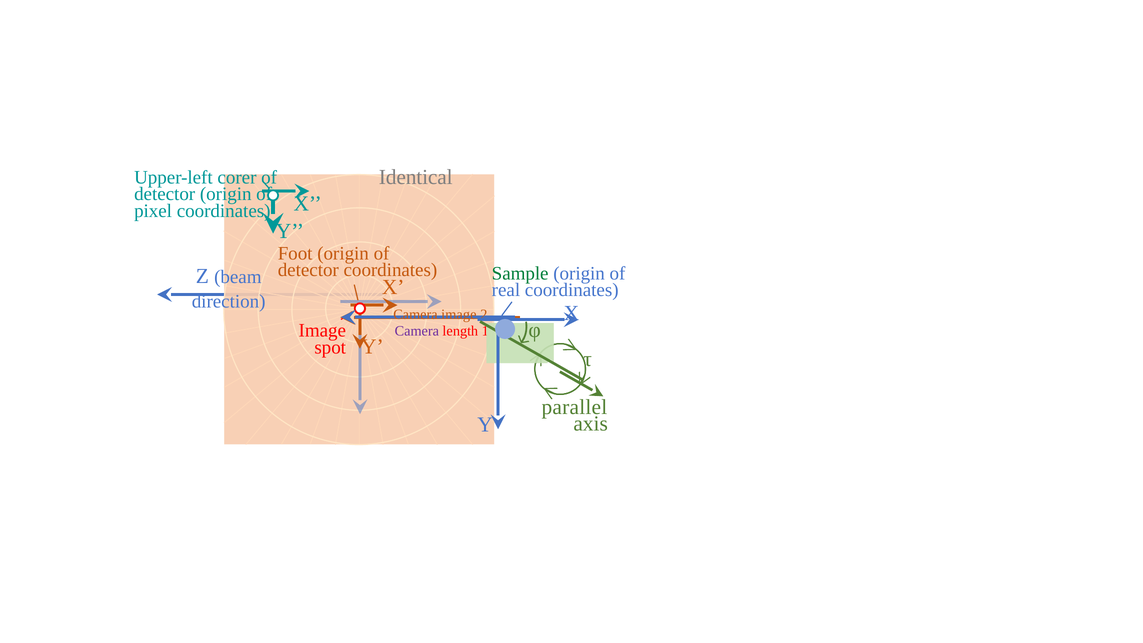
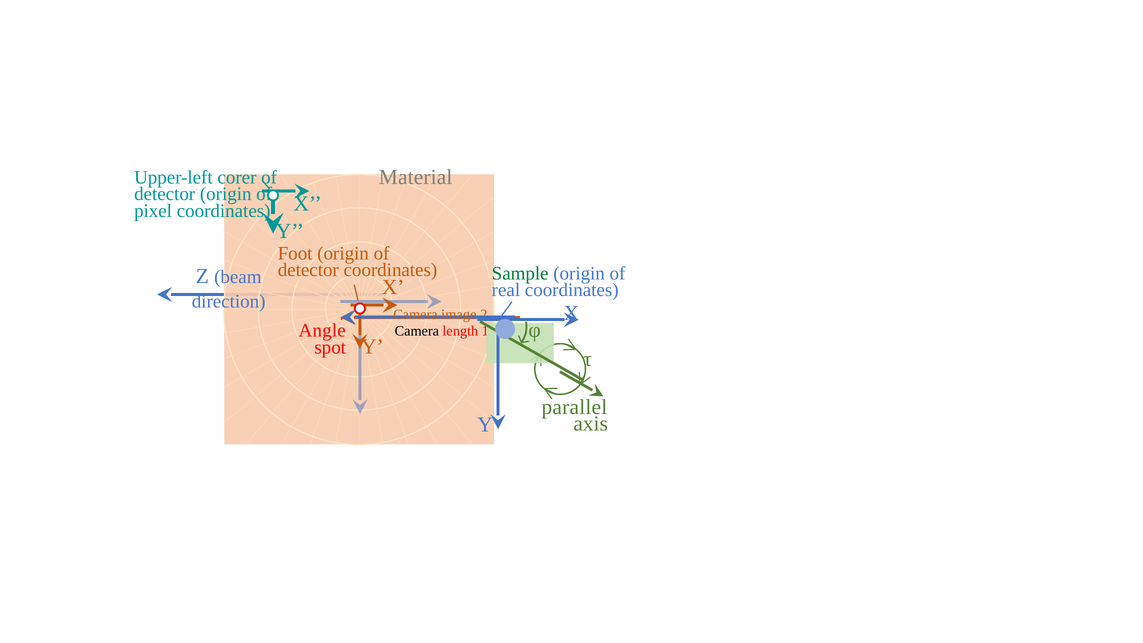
Identical: Identical -> Material
Image at (322, 331): Image -> Angle
Camera at (417, 331) colour: purple -> black
